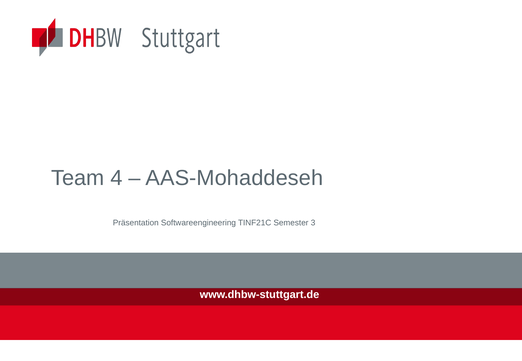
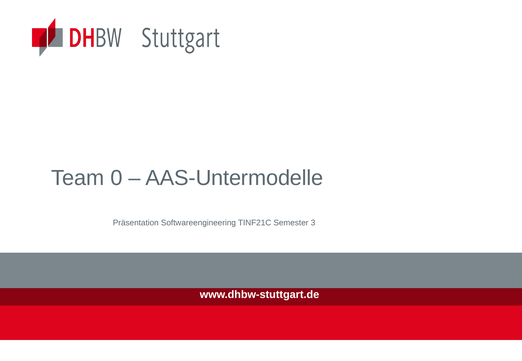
4: 4 -> 0
AAS-Mohaddeseh: AAS-Mohaddeseh -> AAS-Untermodelle
